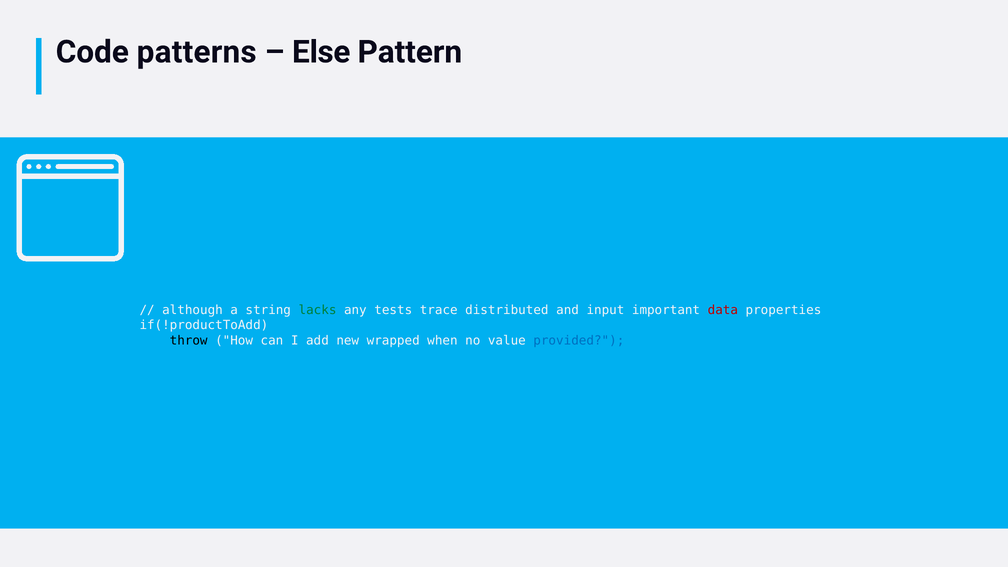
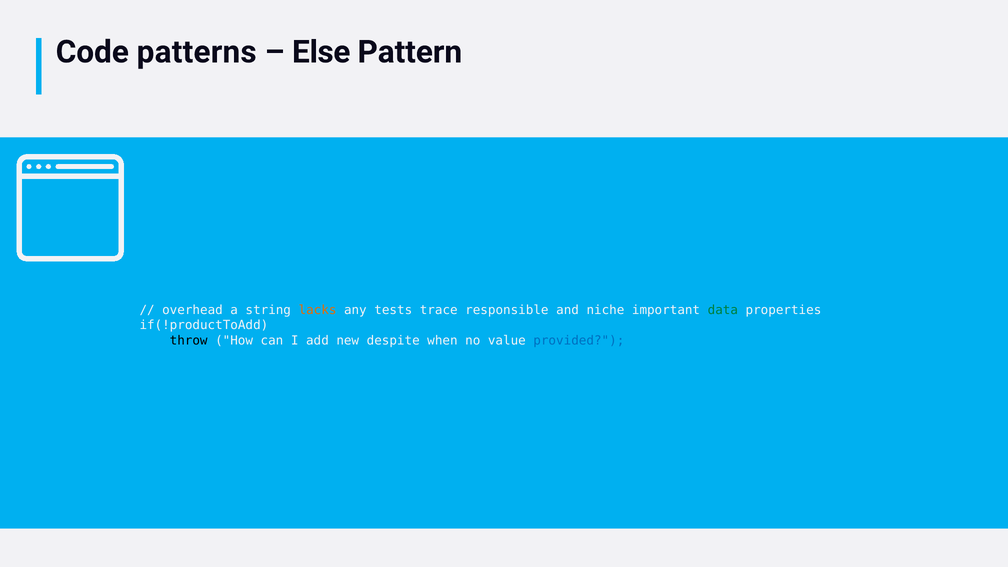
although: although -> overhead
lacks colour: green -> orange
distributed: distributed -> responsible
input: input -> niche
data colour: red -> green
wrapped: wrapped -> despite
